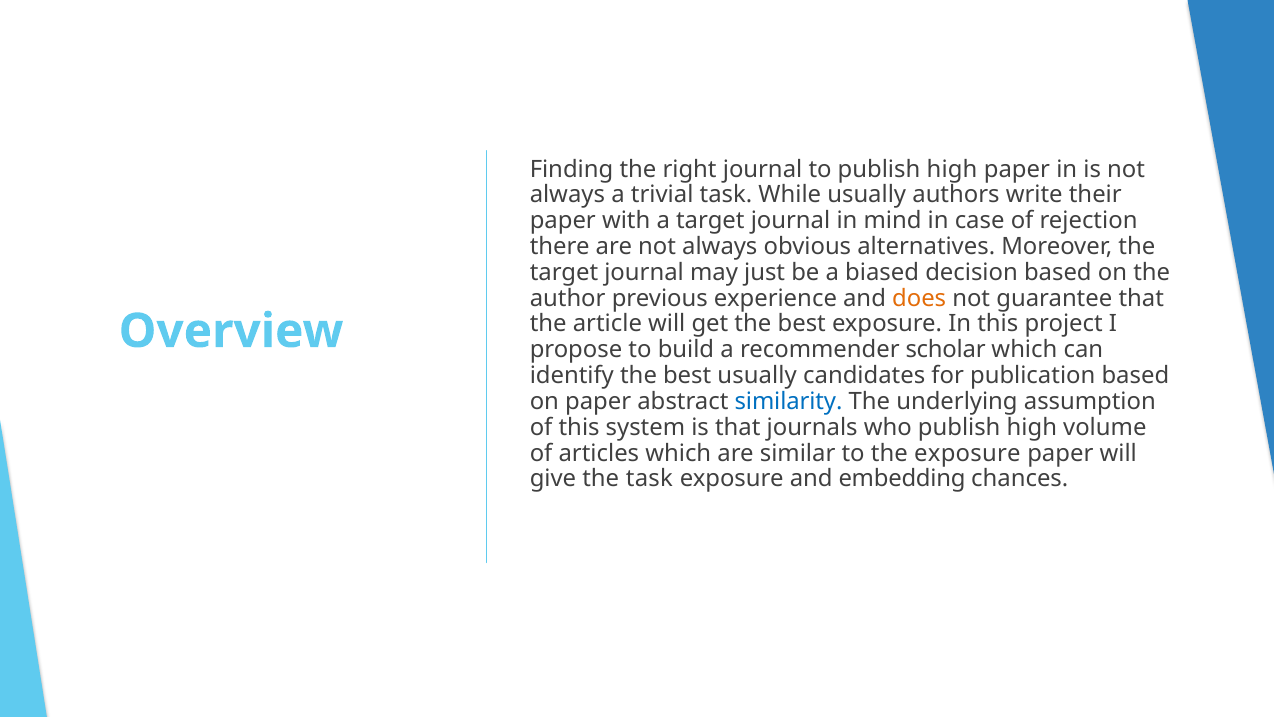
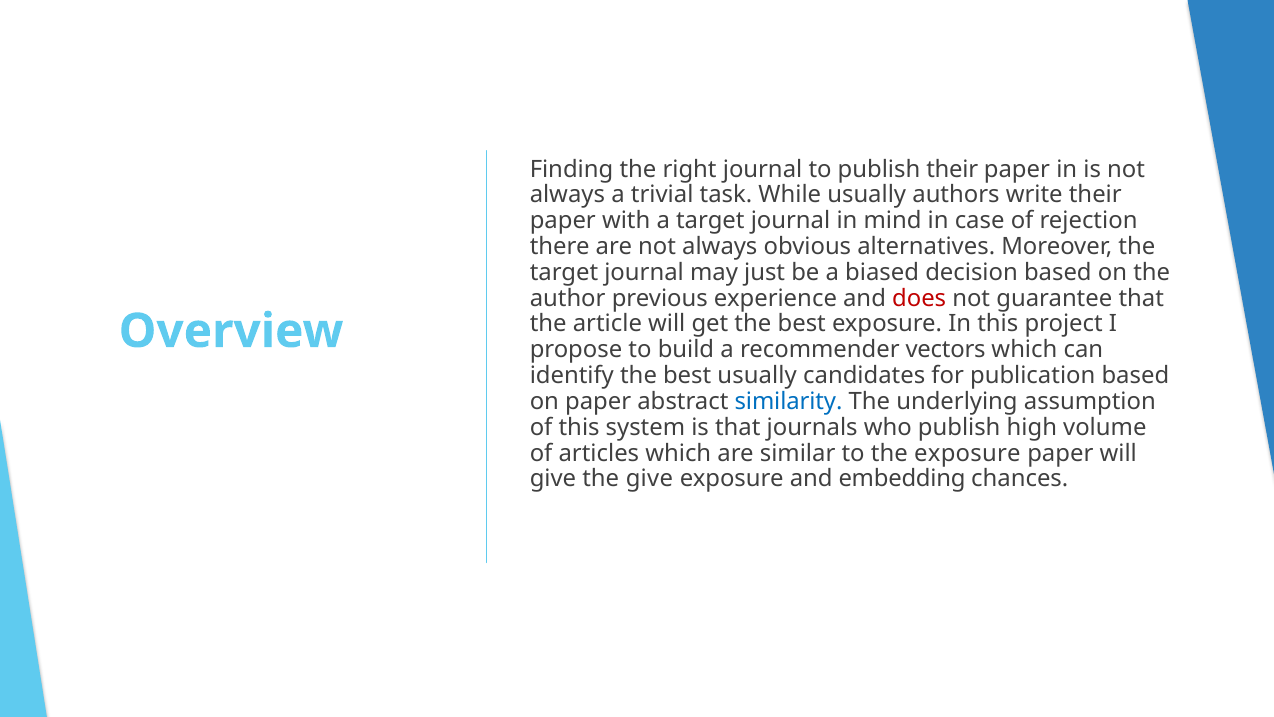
to publish high: high -> their
does colour: orange -> red
scholar: scholar -> vectors
the task: task -> give
